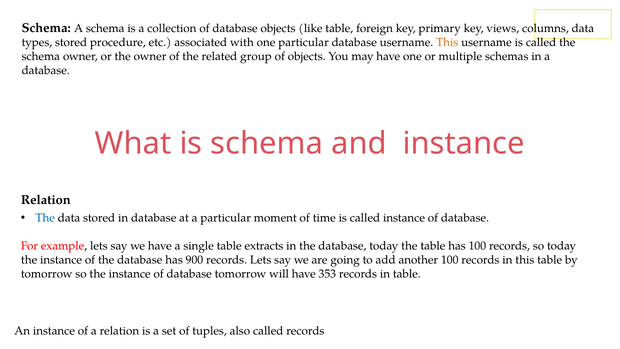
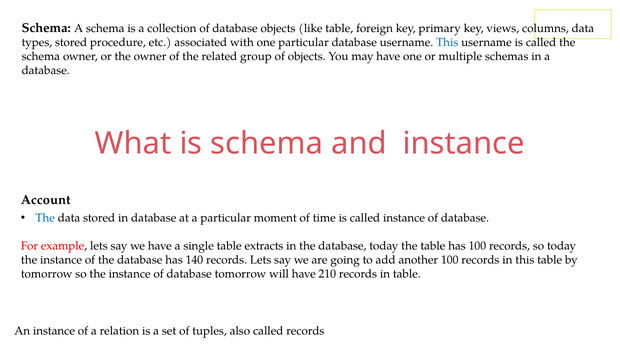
This at (447, 42) colour: orange -> blue
Relation at (46, 200): Relation -> Account
900: 900 -> 140
353: 353 -> 210
